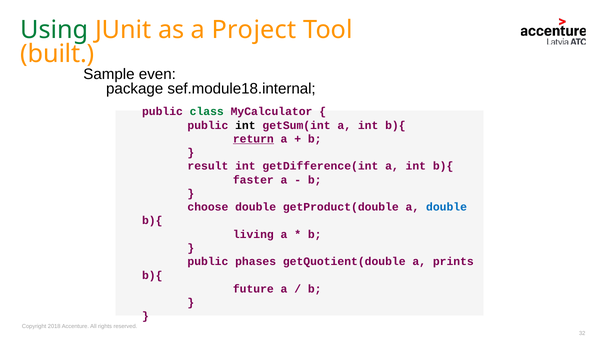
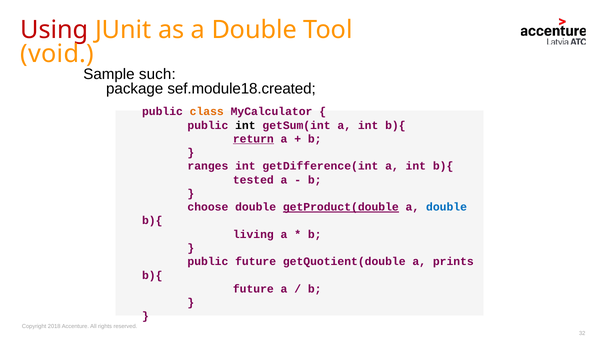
Using colour: green -> red
as a Project: Project -> Double
built: built -> void
even: even -> such
sef.module18.internal: sef.module18.internal -> sef.module18.created
class colour: green -> orange
result: result -> ranges
faster: faster -> tested
getProduct(double underline: none -> present
public phases: phases -> future
